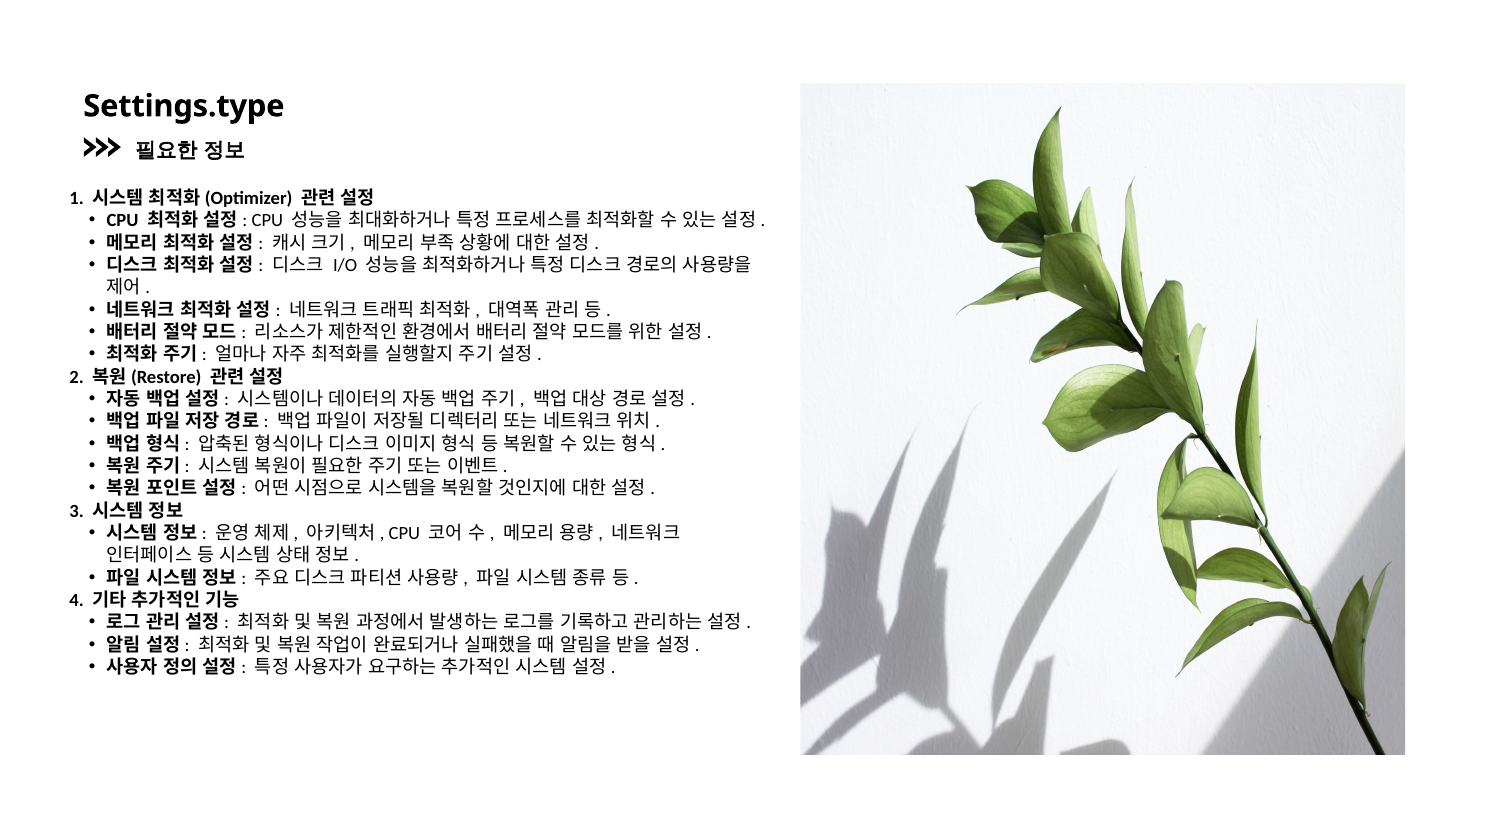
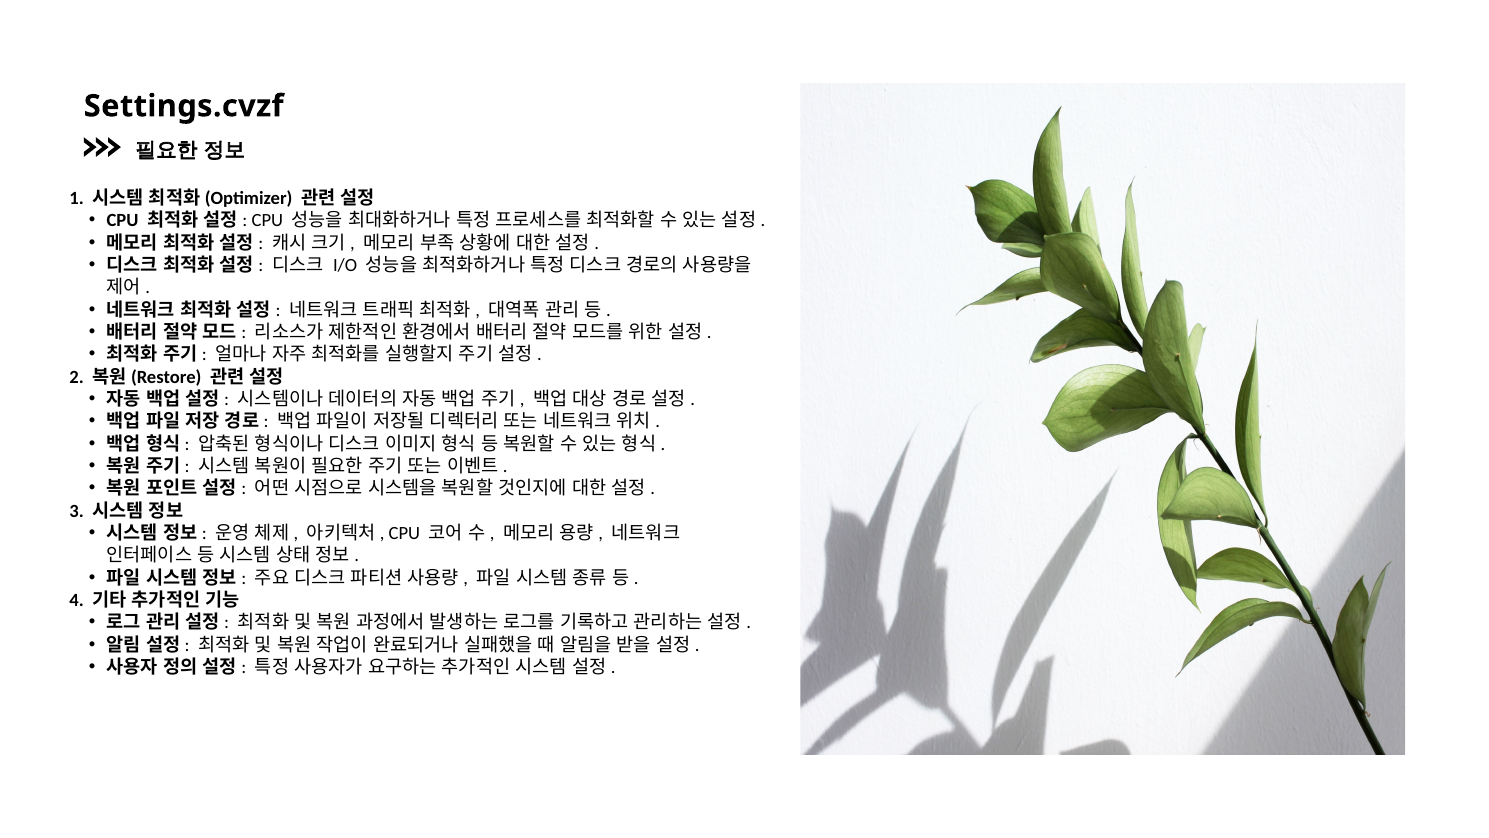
Settings.type: Settings.type -> Settings.cvzf
